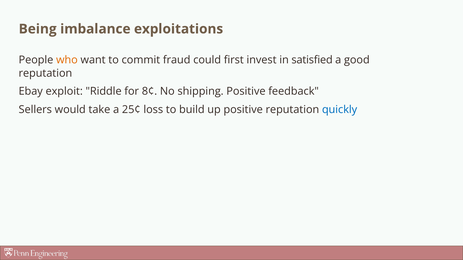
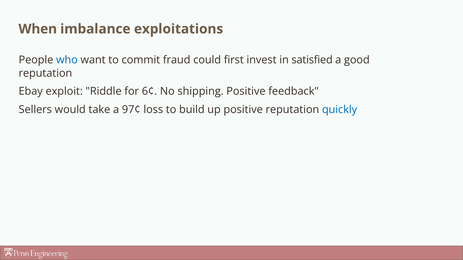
Being: Being -> When
who colour: orange -> blue
8¢: 8¢ -> 6¢
25¢: 25¢ -> 97¢
